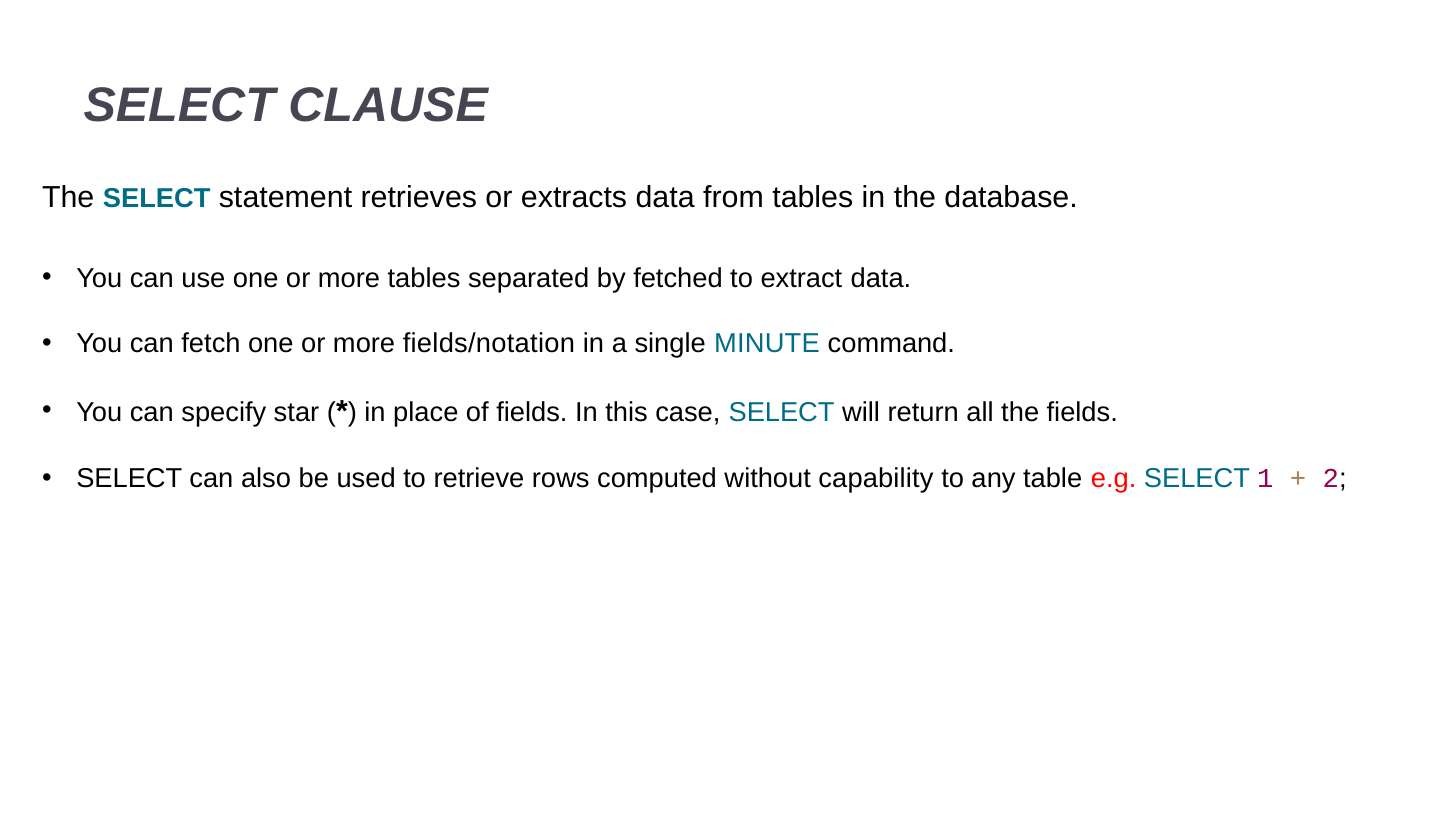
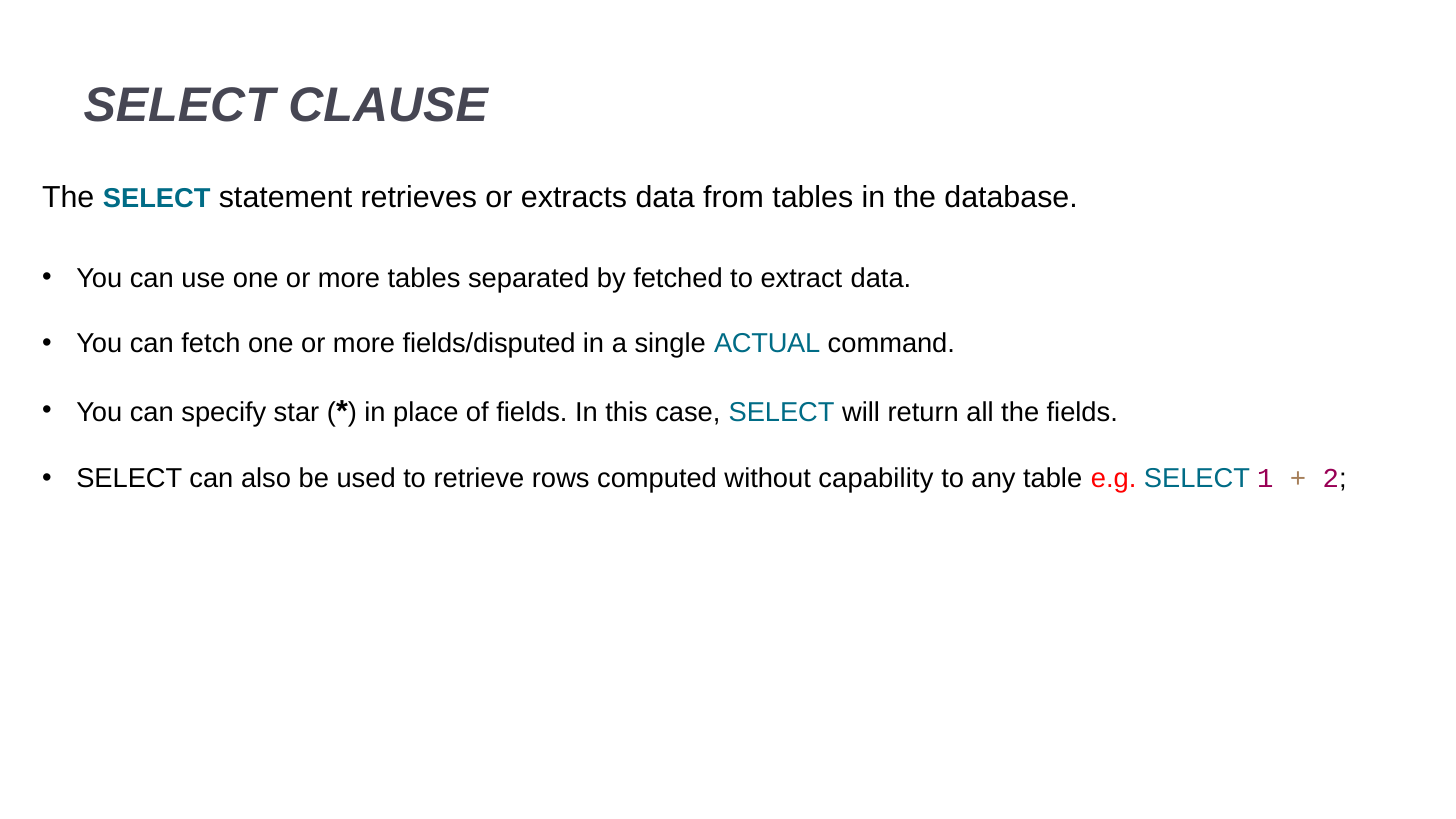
fields/notation: fields/notation -> fields/disputed
MINUTE: MINUTE -> ACTUAL
